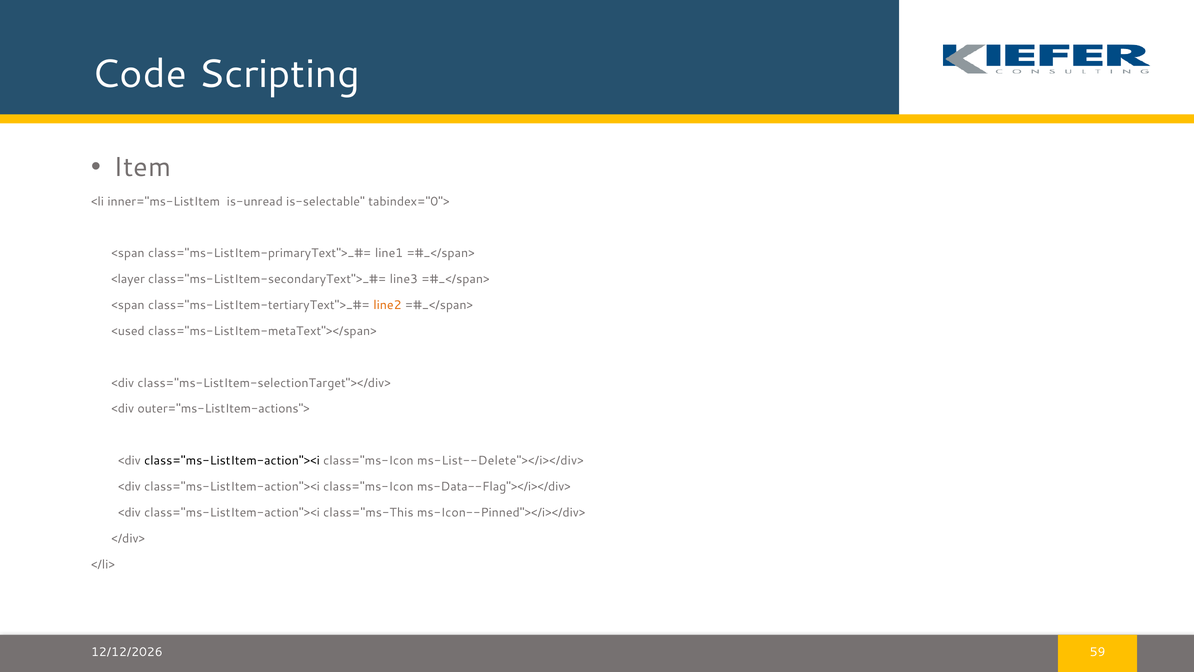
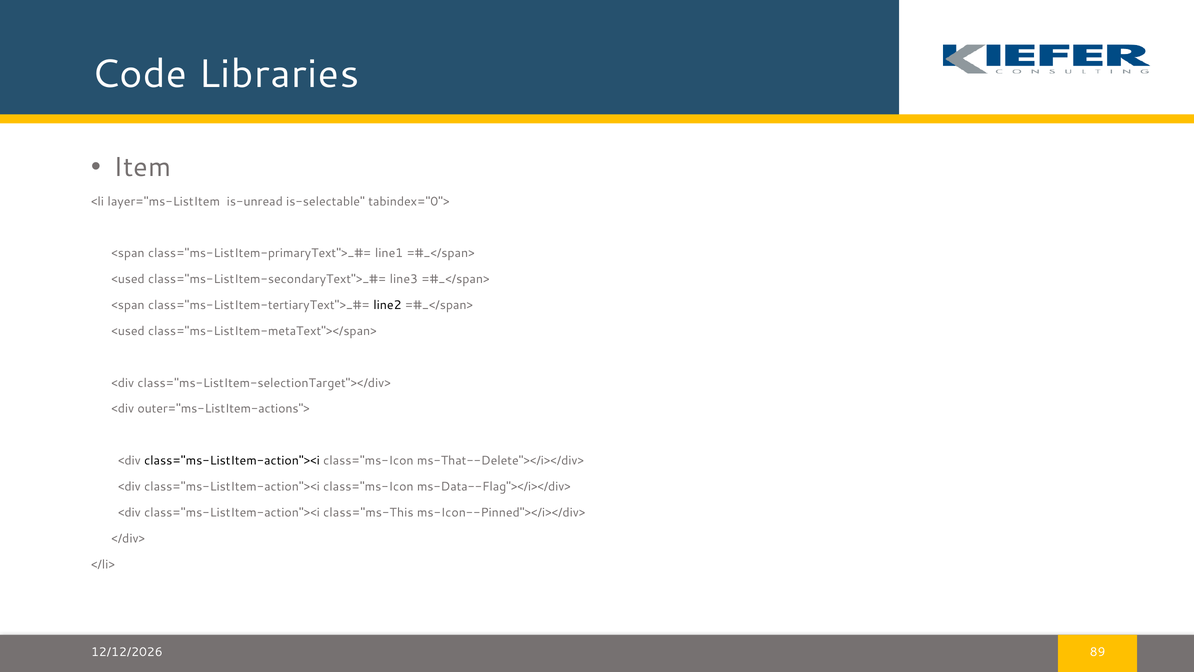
Scripting: Scripting -> Libraries
inner="ms-ListItem: inner="ms-ListItem -> layer="ms-ListItem
<layer at (128, 279): <layer -> <used
line2 colour: orange -> black
ms-List--Delete"></i></div>: ms-List--Delete"></i></div> -> ms-That--Delete"></i></div>
59: 59 -> 89
